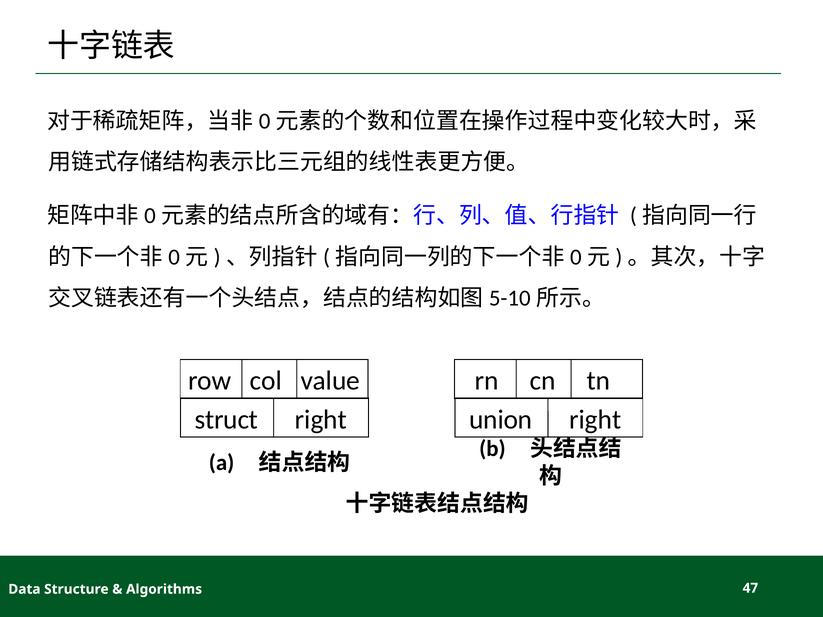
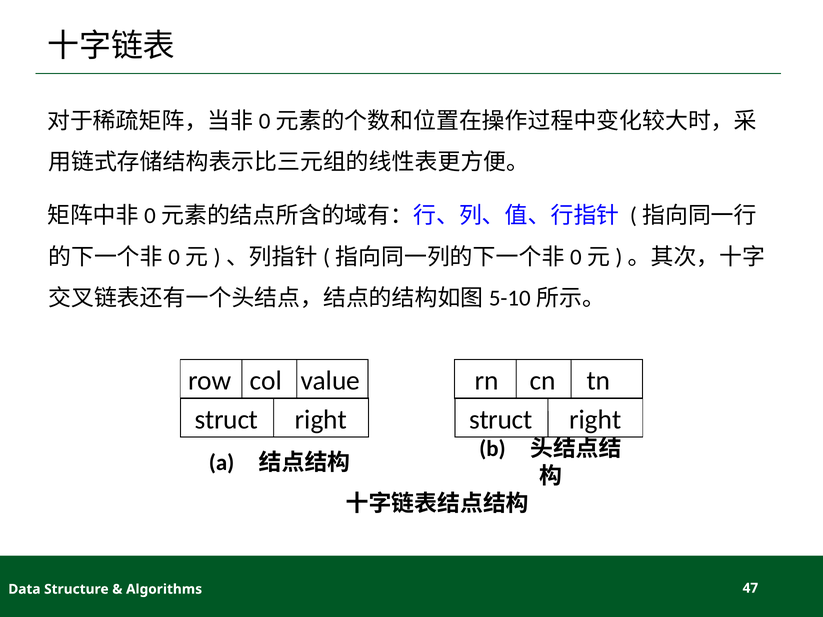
union at (501, 420): union -> struct
